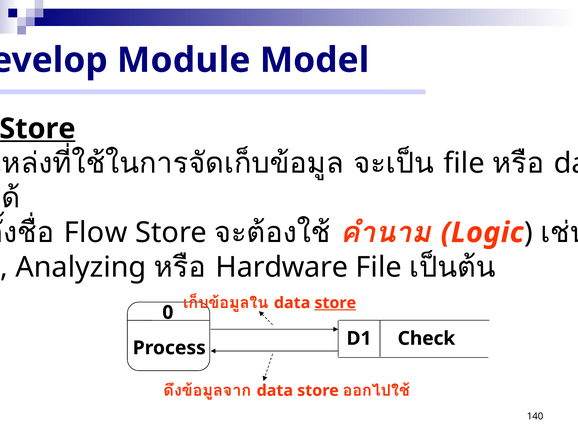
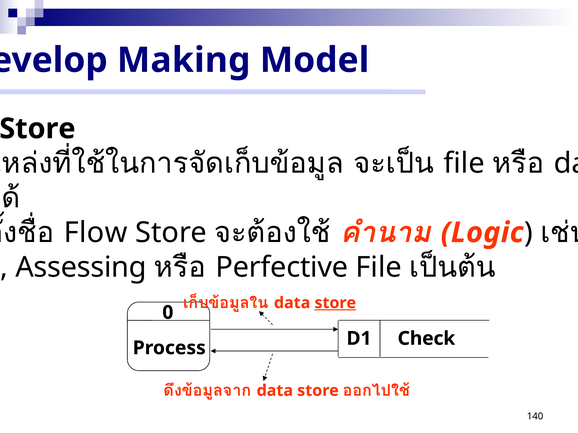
Module: Module -> Making
Store at (37, 129) underline: present -> none
Analyzing: Analyzing -> Assessing
Hardware: Hardware -> Perfective
